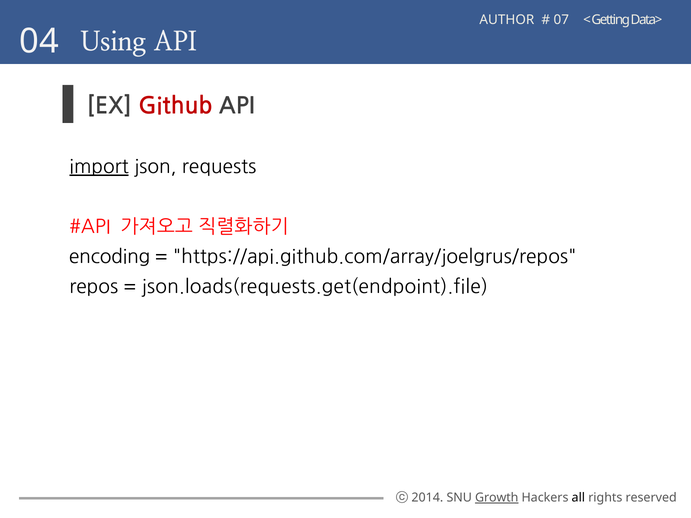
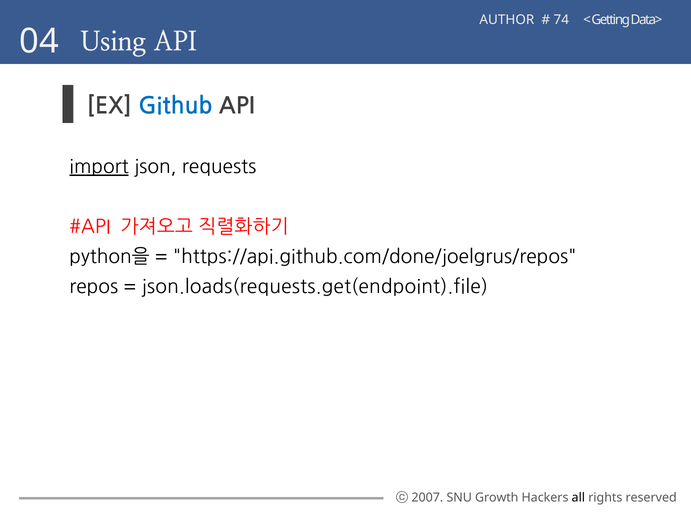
07: 07 -> 74
Github colour: red -> blue
encoding: encoding -> python을
https://api.github.com/array/joelgrus/repos: https://api.github.com/array/joelgrus/repos -> https://api.github.com/done/joelgrus/repos
2014: 2014 -> 2007
Growth underline: present -> none
